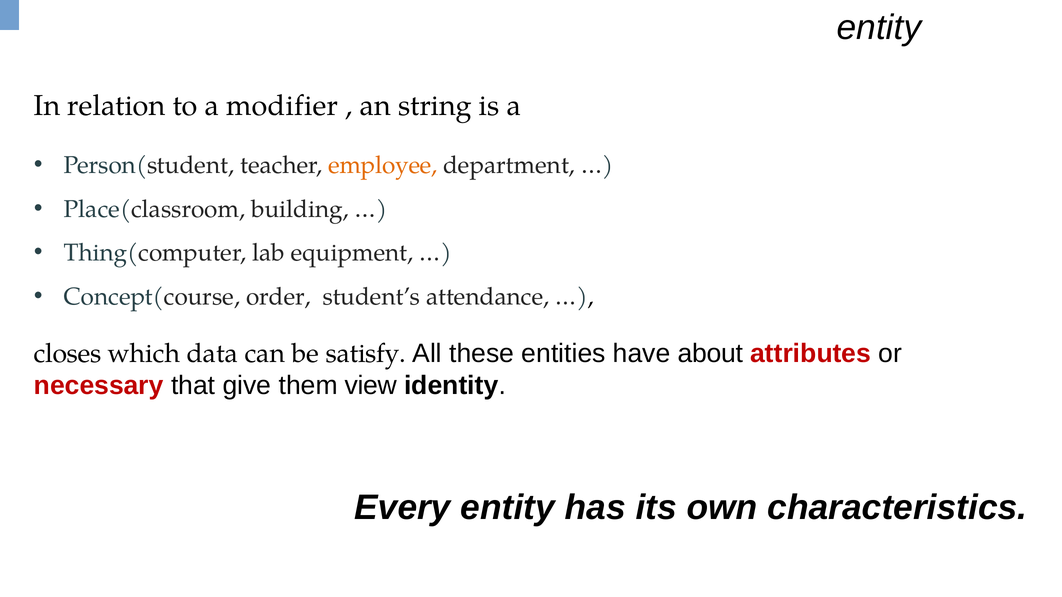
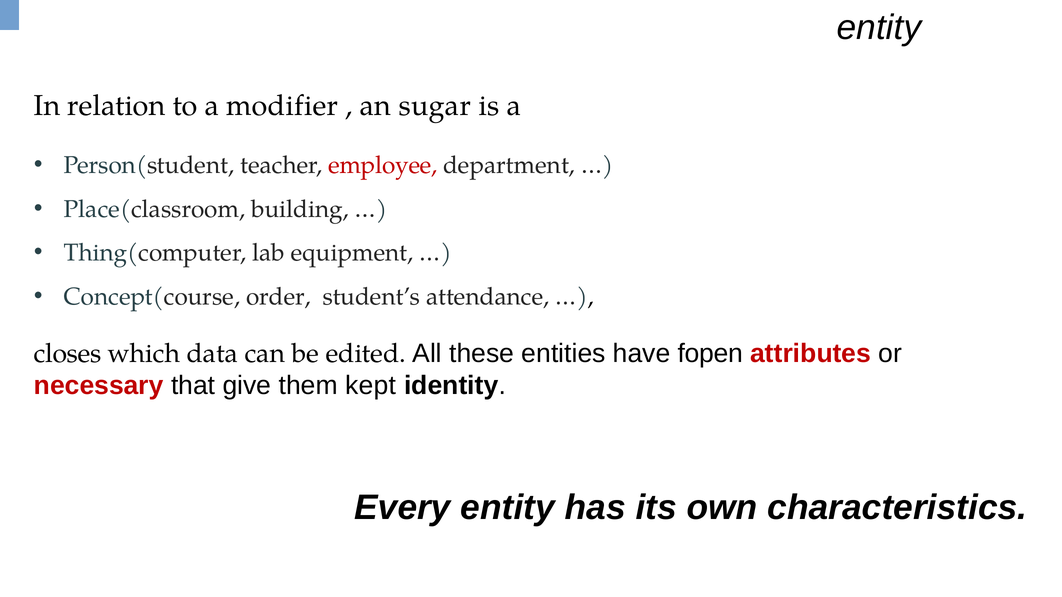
string: string -> sugar
employee colour: orange -> red
satisfy: satisfy -> edited
about: about -> fopen
view: view -> kept
